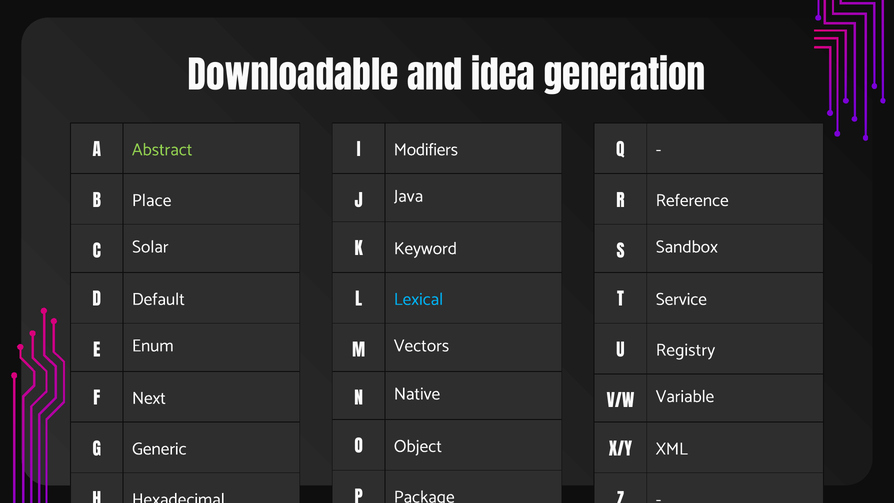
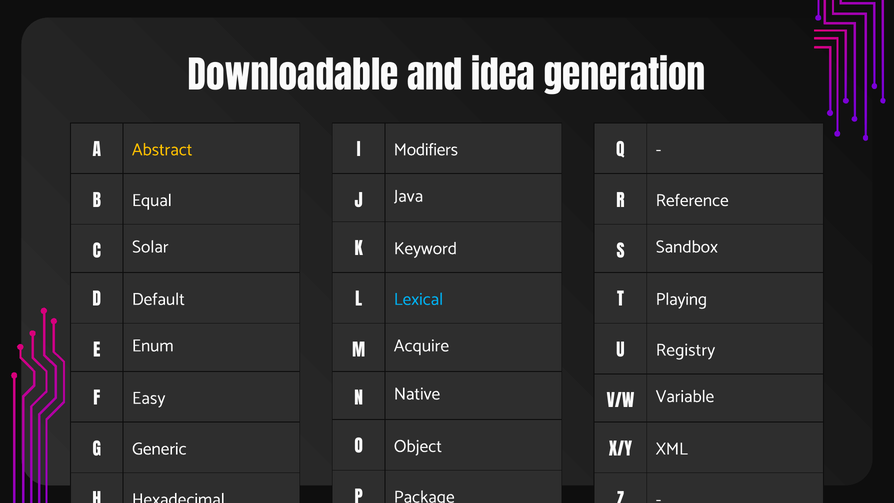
Abstract colour: light green -> yellow
Place: Place -> Equal
Service: Service -> Playing
Vectors: Vectors -> Acquire
Next: Next -> Easy
